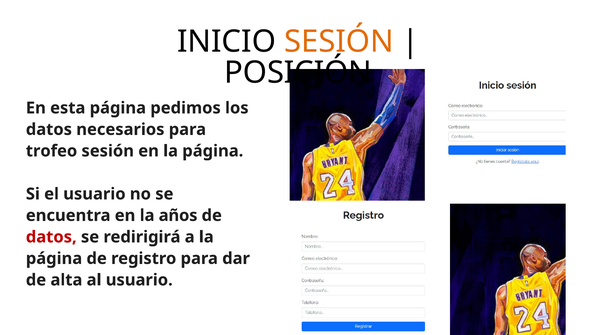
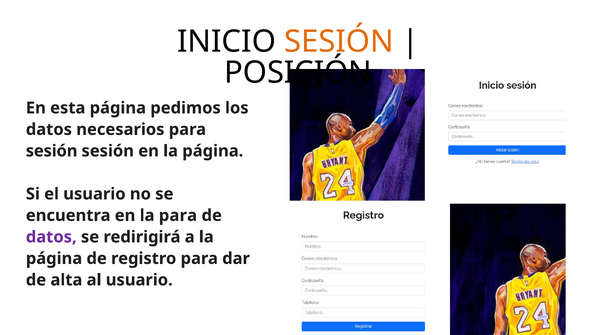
trofeo at (52, 151): trofeo -> sesión
la años: años -> para
datos at (51, 237) colour: red -> purple
